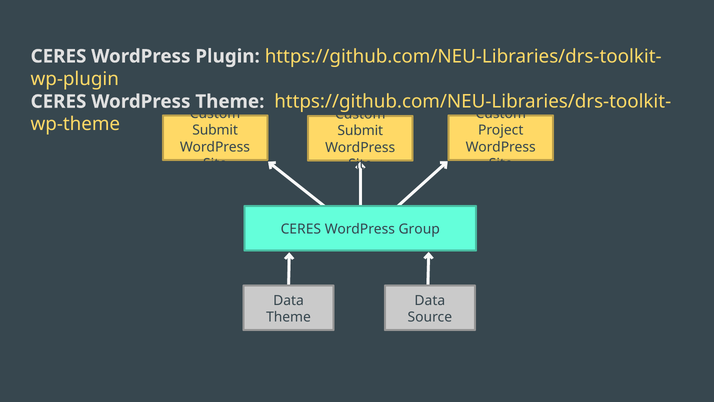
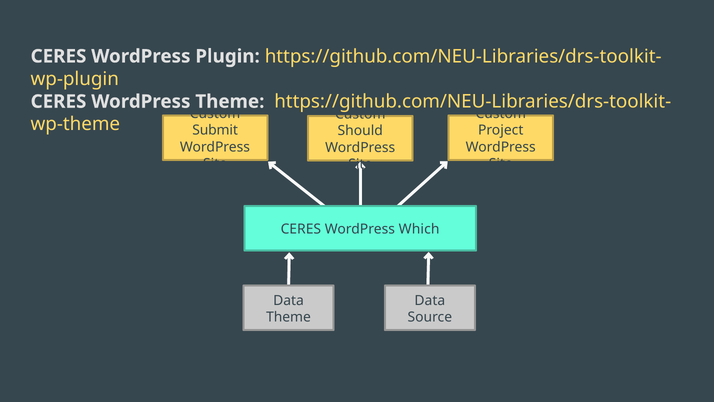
Submit at (360, 131): Submit -> Should
Group: Group -> Which
